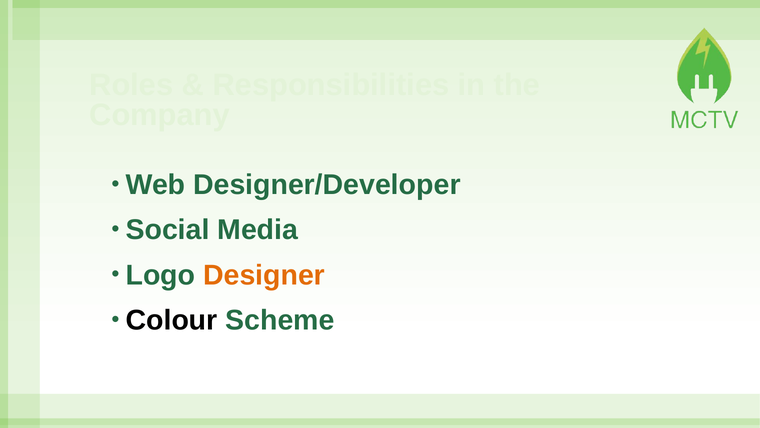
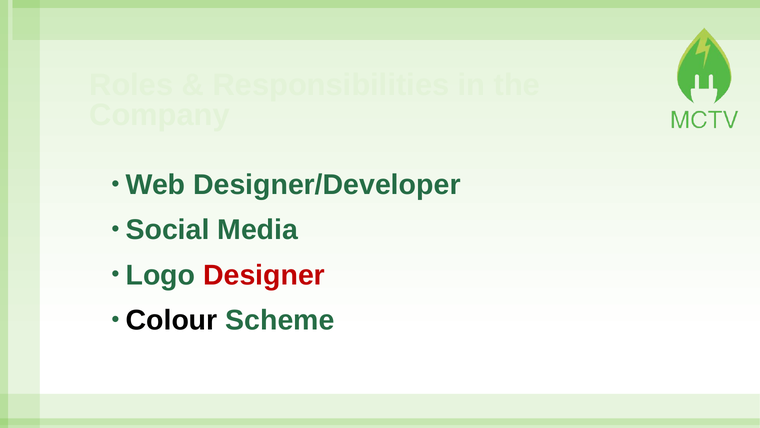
Designer colour: orange -> red
